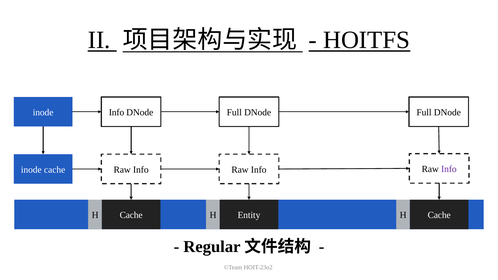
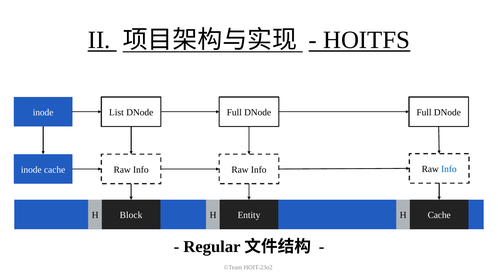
Info at (117, 112): Info -> List
Info at (449, 169) colour: purple -> blue
Cache at (131, 215): Cache -> Block
